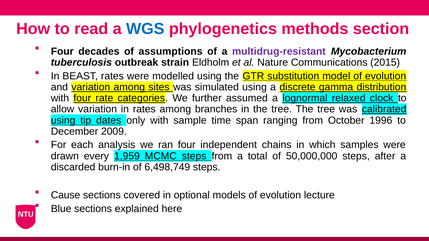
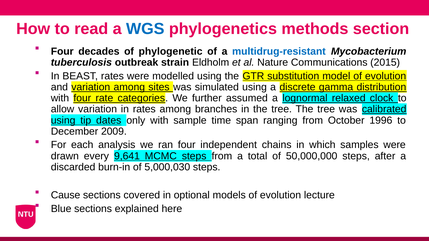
assumptions: assumptions -> phylogenetic
multidrug-resistant colour: purple -> blue
1,959: 1,959 -> 9,641
6,498,749: 6,498,749 -> 5,000,030
